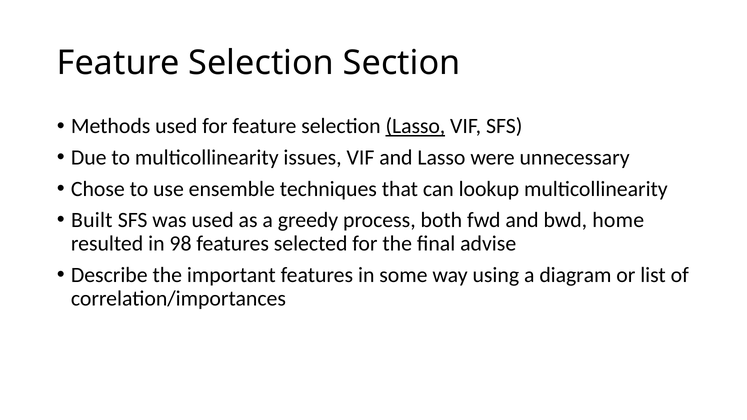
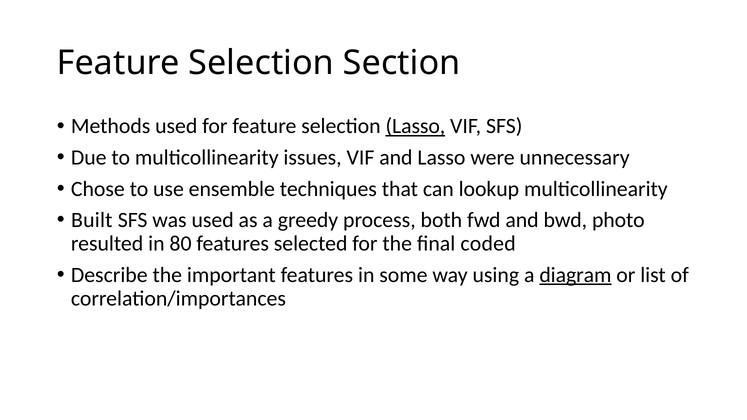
home: home -> photo
98: 98 -> 80
advise: advise -> coded
diagram underline: none -> present
